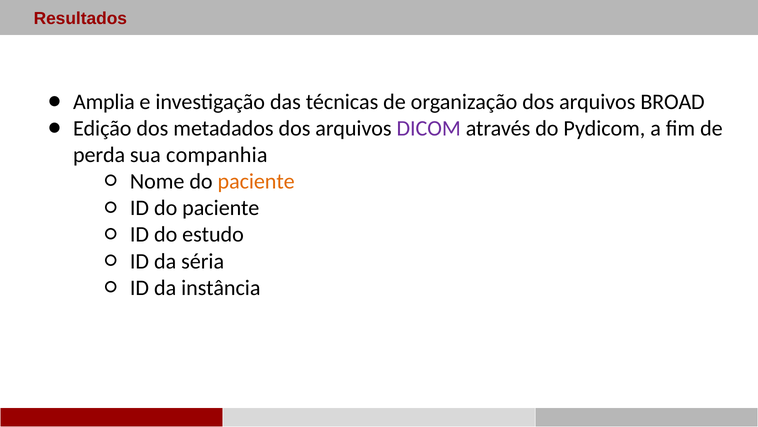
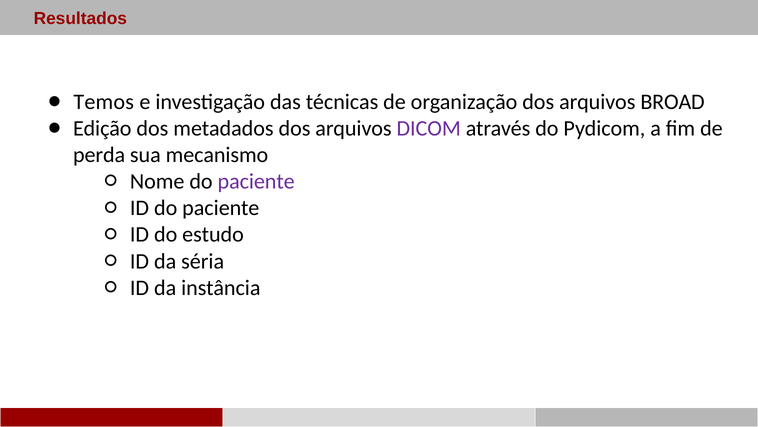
Amplia: Amplia -> Temos
companhia: companhia -> mecanismo
paciente at (256, 181) colour: orange -> purple
